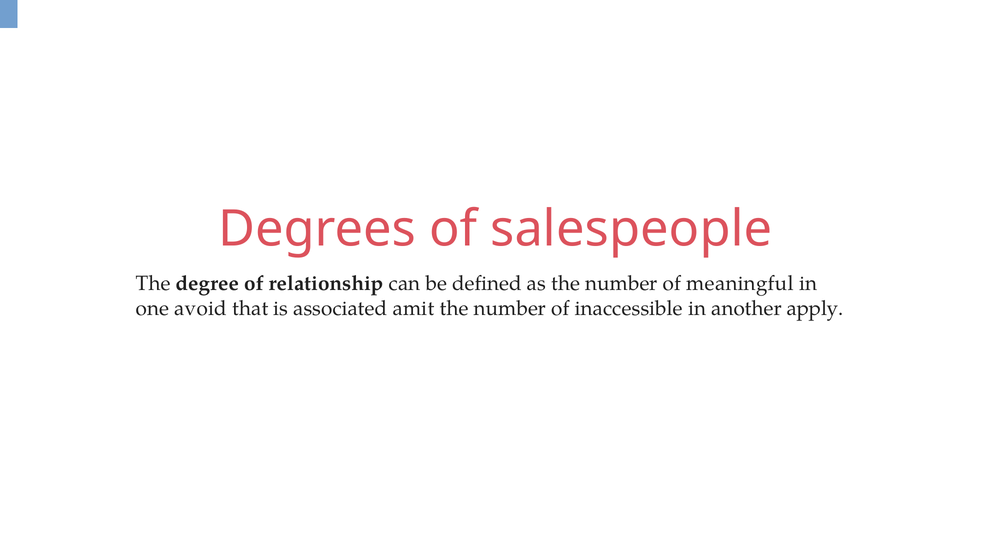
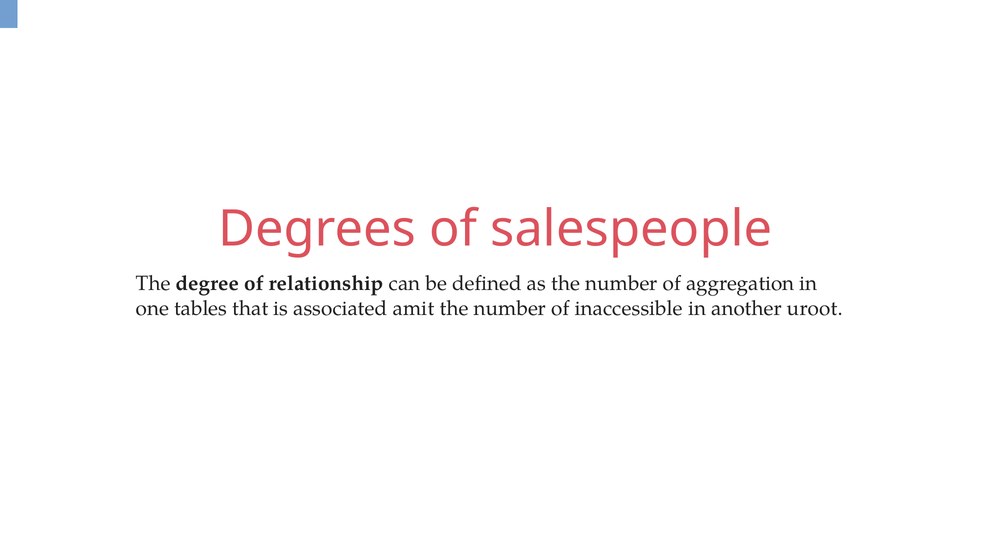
meaningful: meaningful -> aggregation
avoid: avoid -> tables
apply: apply -> uroot
